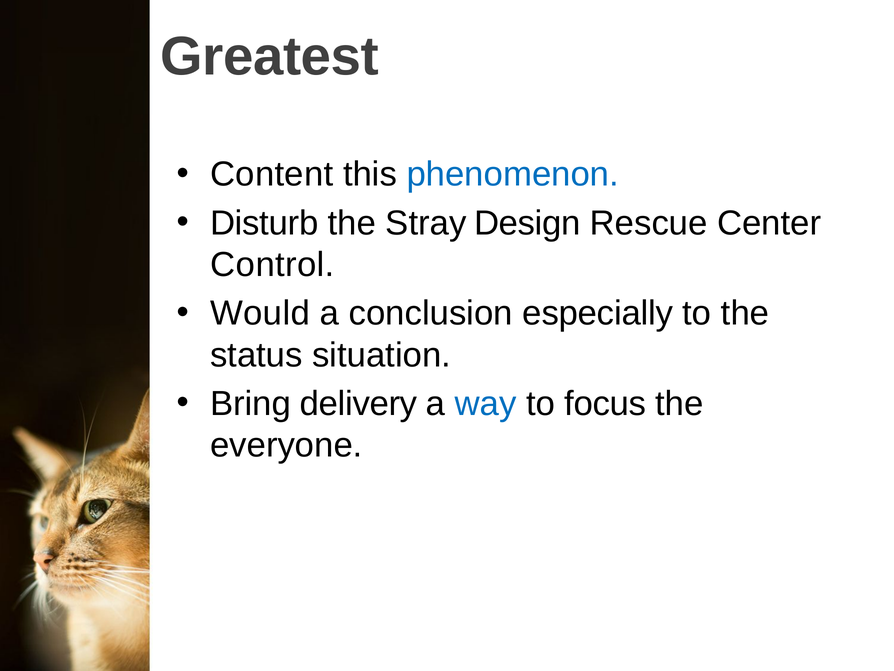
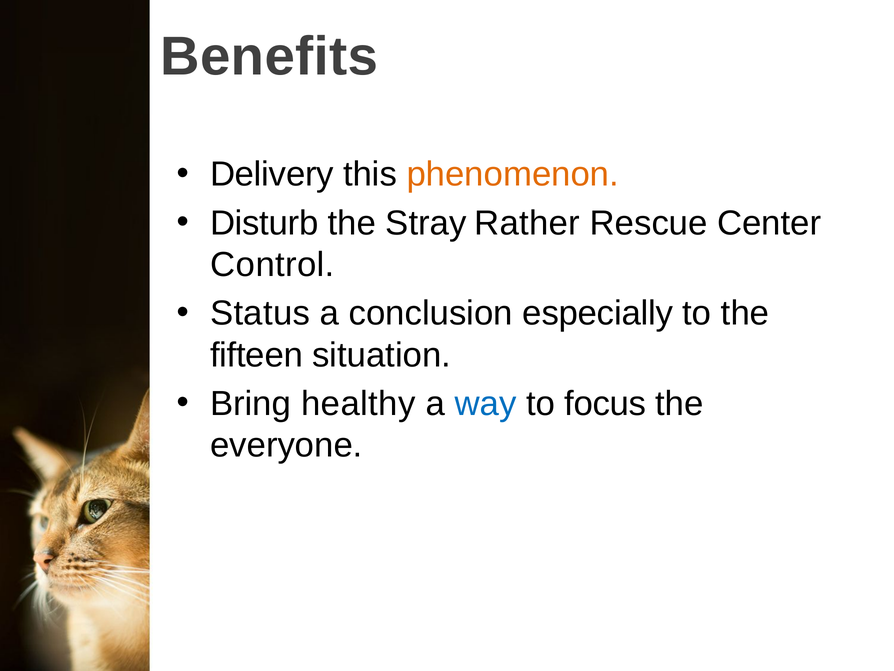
Greatest: Greatest -> Benefits
Content: Content -> Delivery
phenomenon colour: blue -> orange
Design: Design -> Rather
Would: Would -> Status
status: status -> fifteen
delivery: delivery -> healthy
